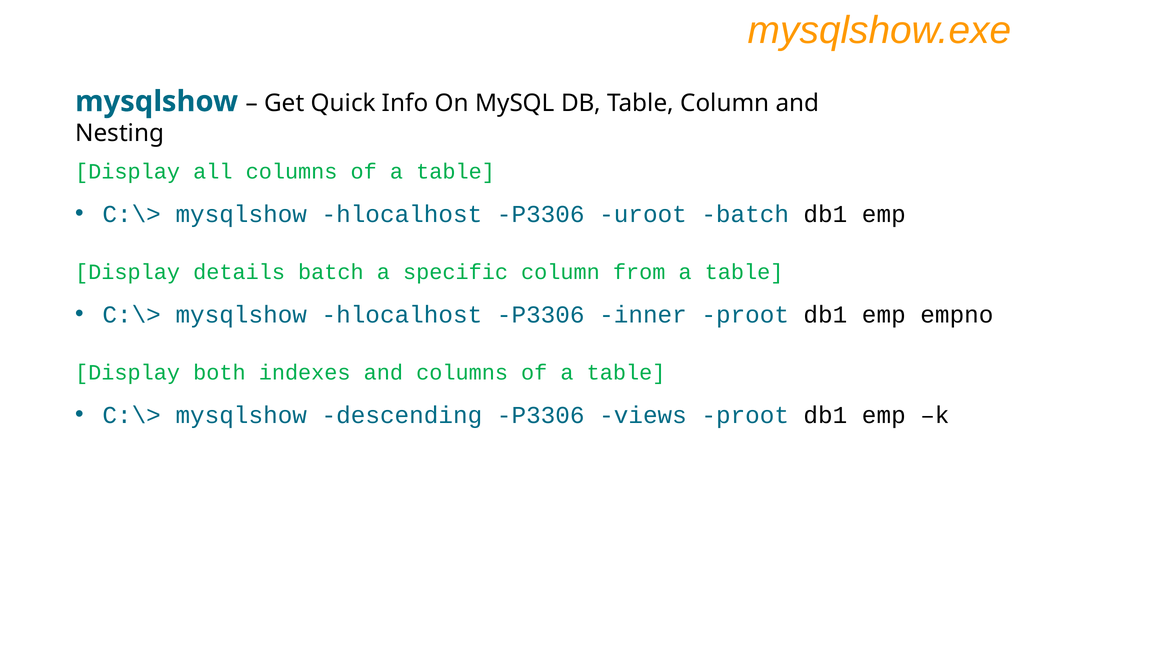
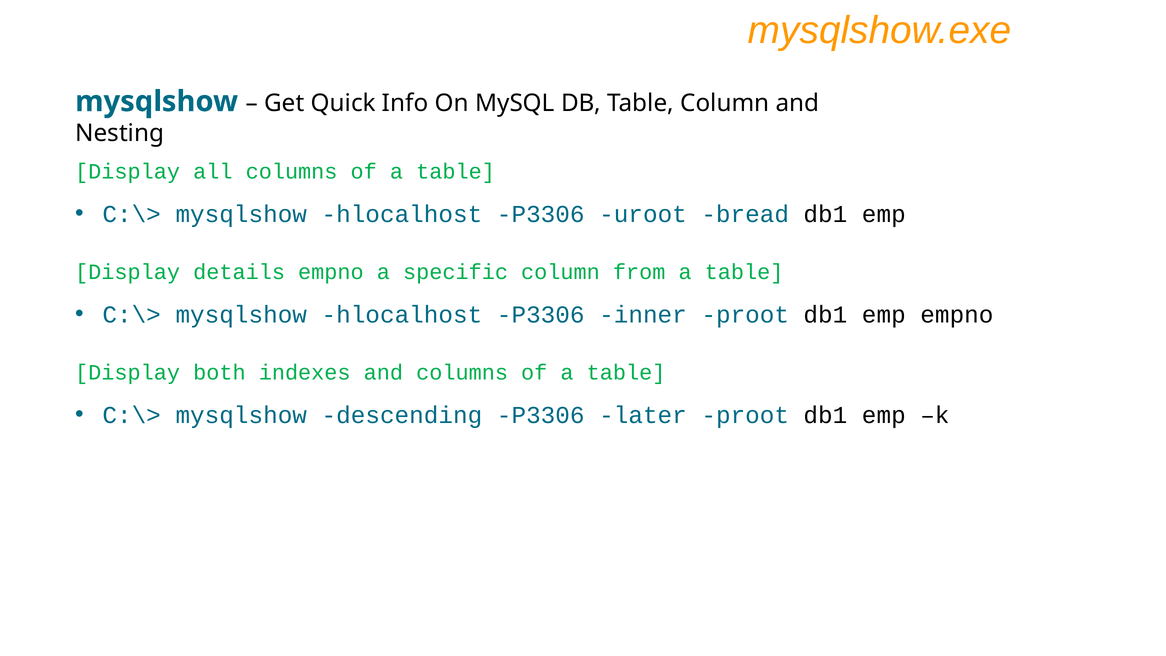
uroot batch: batch -> bread
details batch: batch -> empno
views: views -> later
